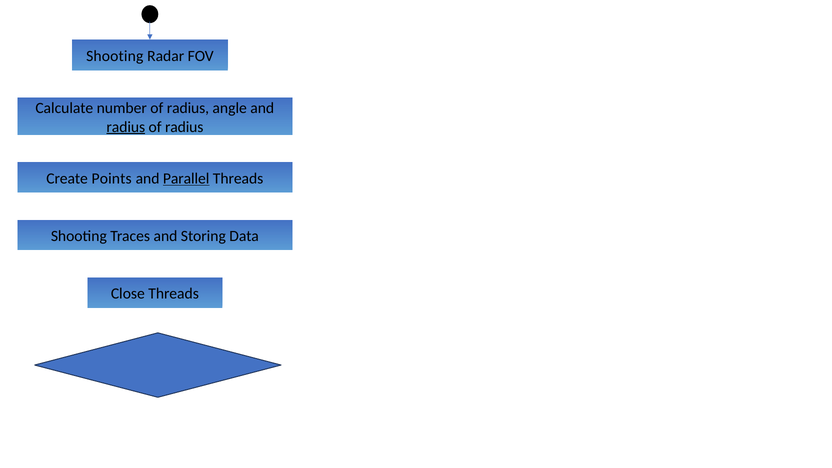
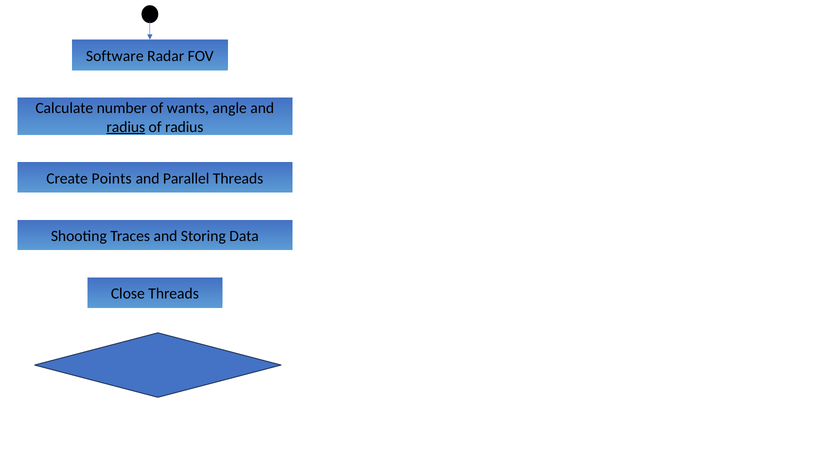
Shooting at (115, 56): Shooting -> Software
number of radius: radius -> wants
Parallel underline: present -> none
